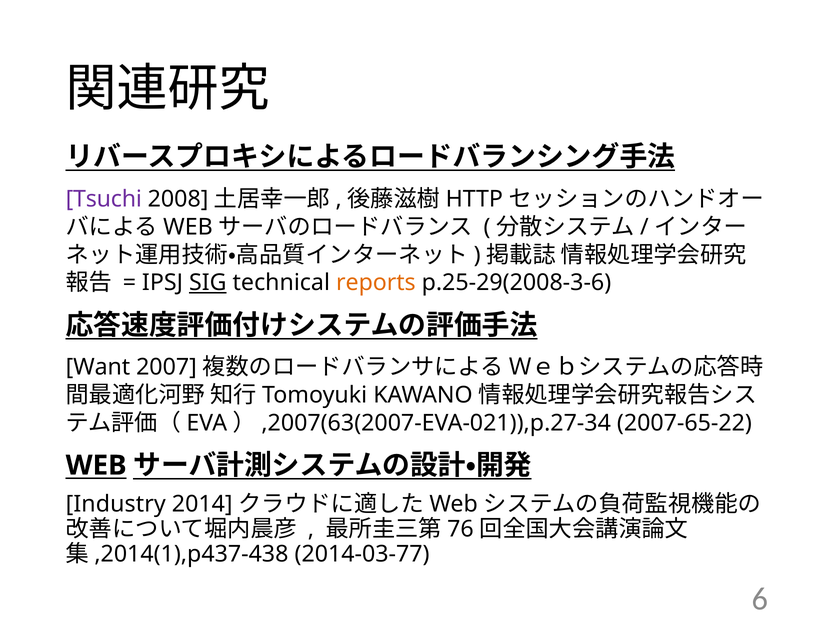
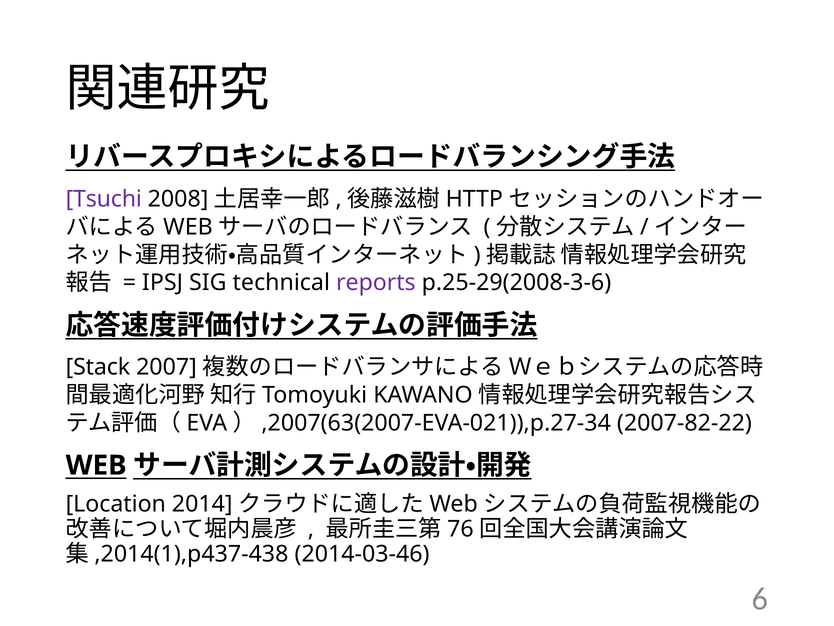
SIG underline: present -> none
reports colour: orange -> purple
Want: Want -> Stack
2007-65-22: 2007-65-22 -> 2007-82-22
Industry: Industry -> Location
2014-03-77: 2014-03-77 -> 2014-03-46
